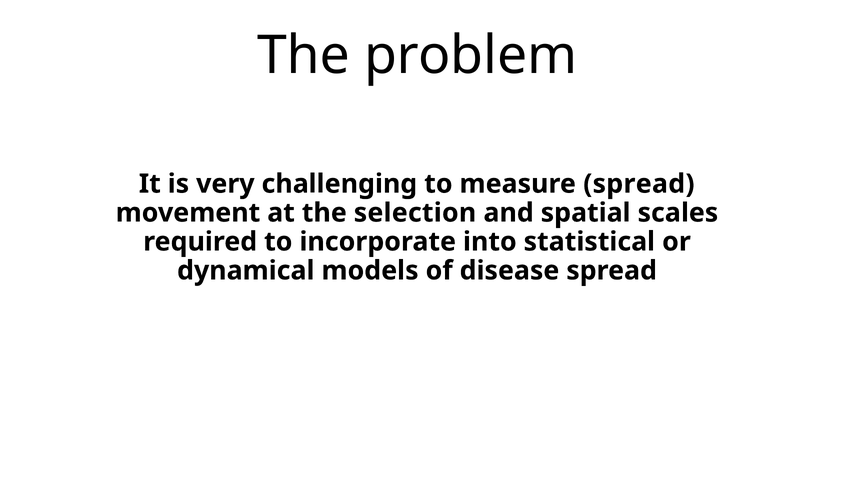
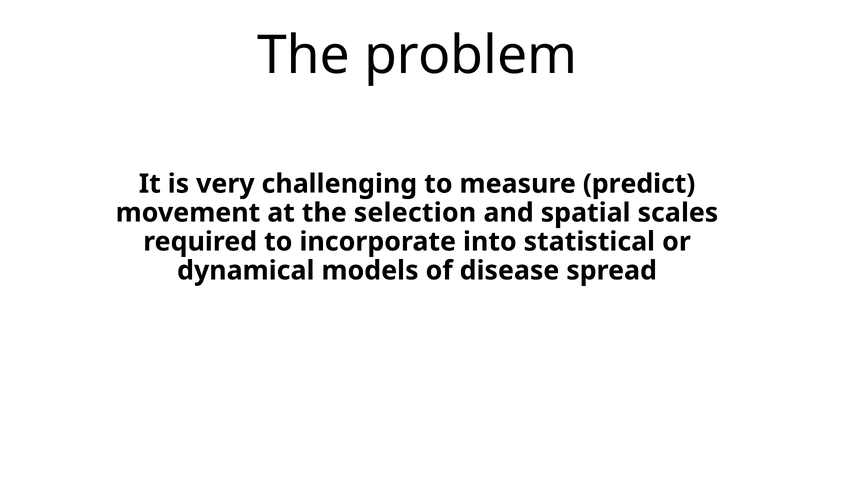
measure spread: spread -> predict
